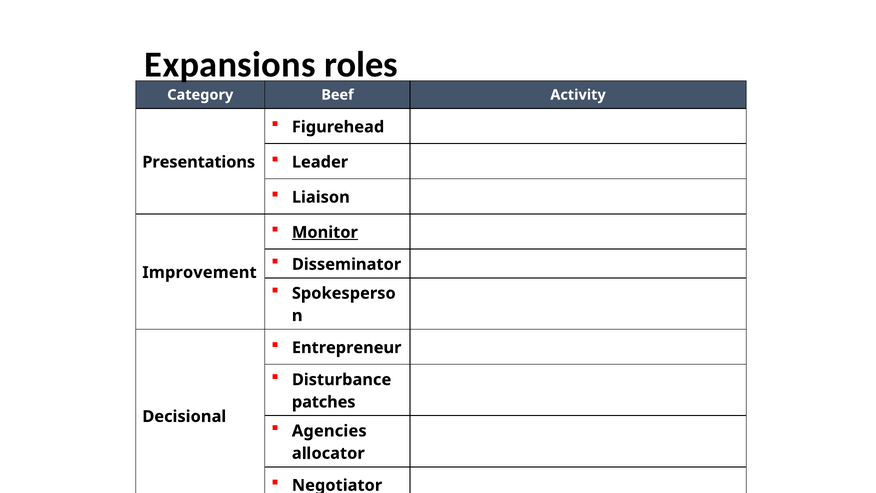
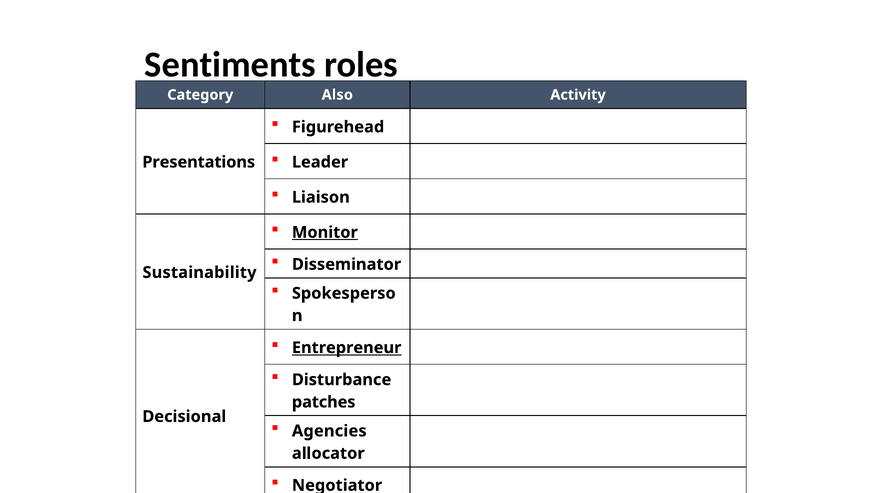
Expansions: Expansions -> Sentiments
Beef: Beef -> Also
Improvement: Improvement -> Sustainability
Entrepreneur underline: none -> present
